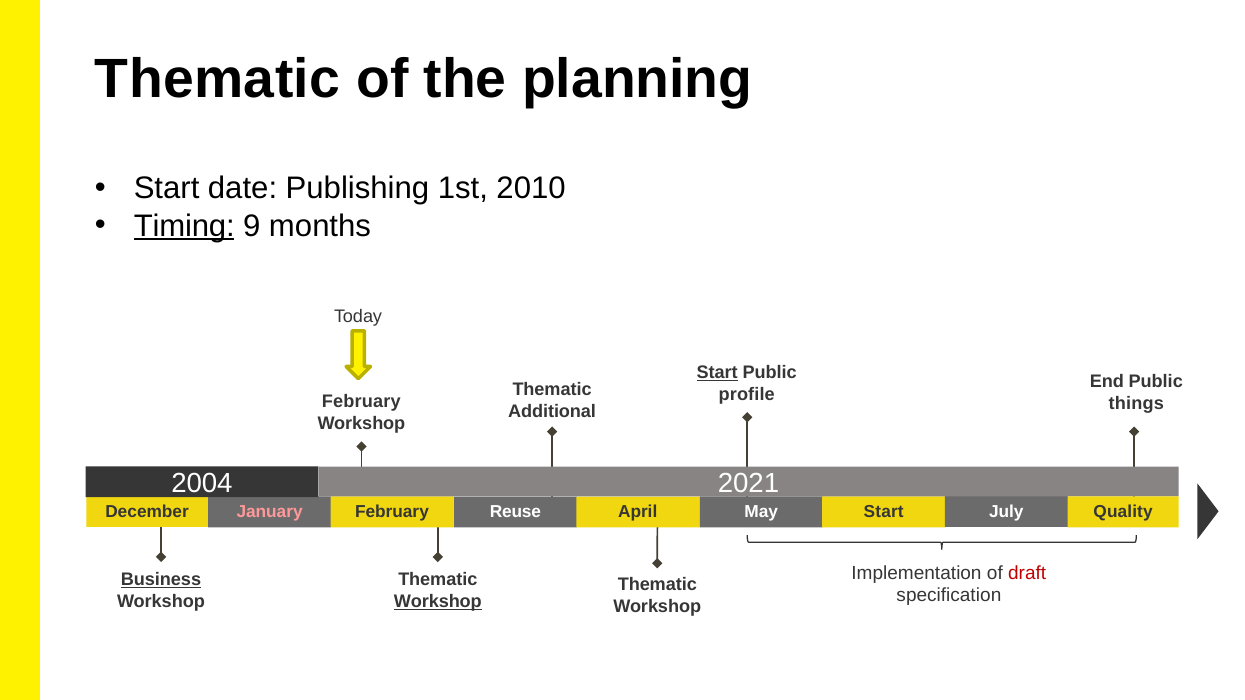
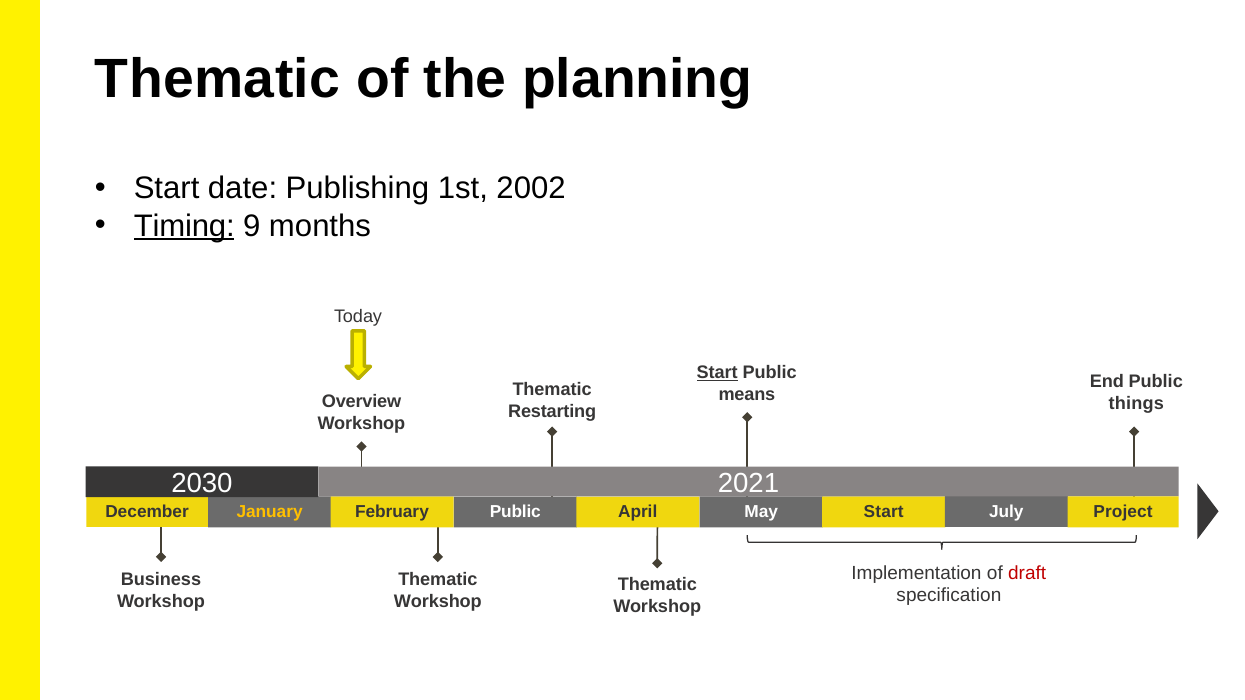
2010: 2010 -> 2002
profile: profile -> means
February at (361, 402): February -> Overview
Additional: Additional -> Restarting
2004: 2004 -> 2030
January colour: pink -> yellow
February Reuse: Reuse -> Public
Quality: Quality -> Project
Business underline: present -> none
Workshop at (438, 602) underline: present -> none
